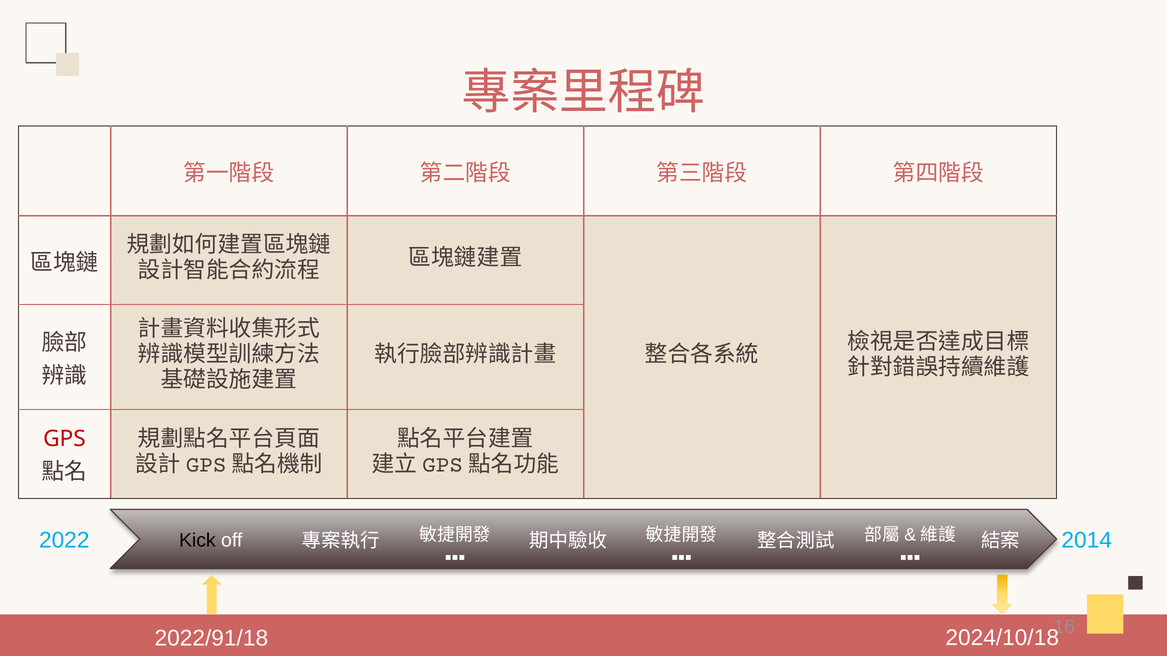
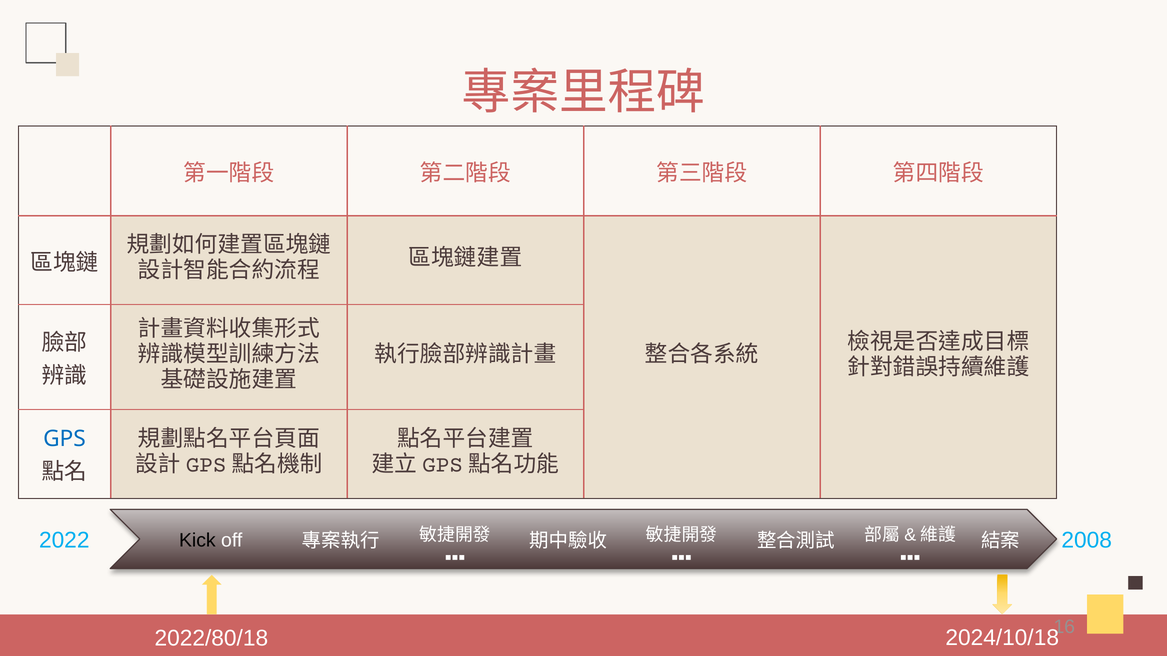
GPS colour: red -> blue
2014: 2014 -> 2008
2022/91/18: 2022/91/18 -> 2022/80/18
